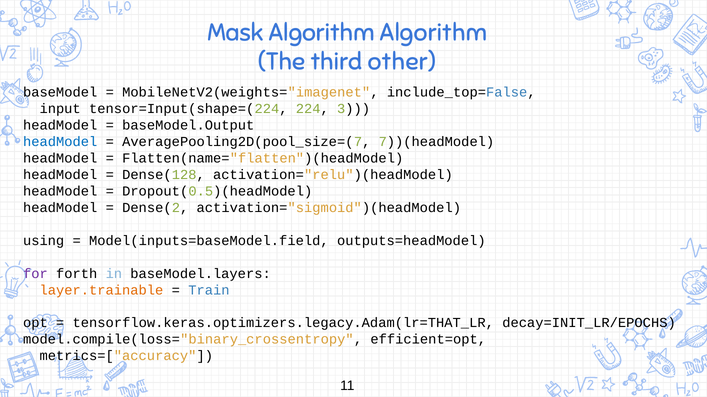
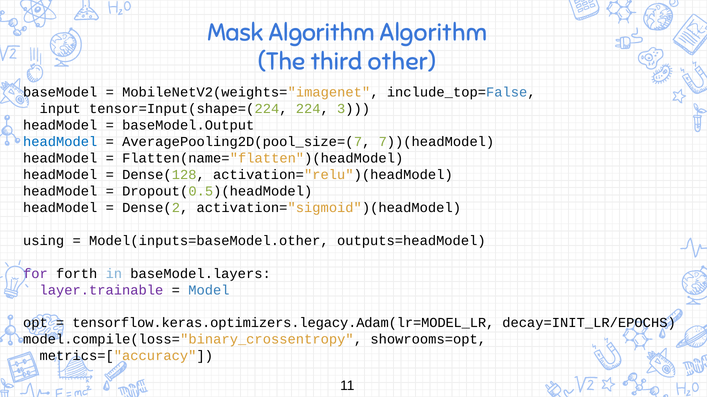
Model(inputs=baseModel.field: Model(inputs=baseModel.field -> Model(inputs=baseModel.other
layer.trainable colour: orange -> purple
Train: Train -> Model
tensorflow.keras.optimizers.legacy.Adam(lr=THAT_LR: tensorflow.keras.optimizers.legacy.Adam(lr=THAT_LR -> tensorflow.keras.optimizers.legacy.Adam(lr=MODEL_LR
efficient=opt: efficient=opt -> showrooms=opt
